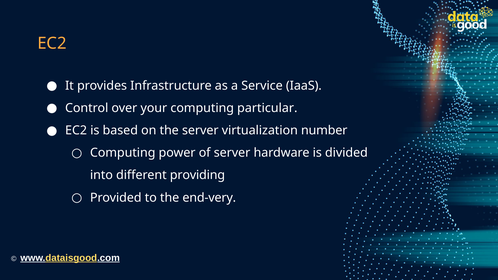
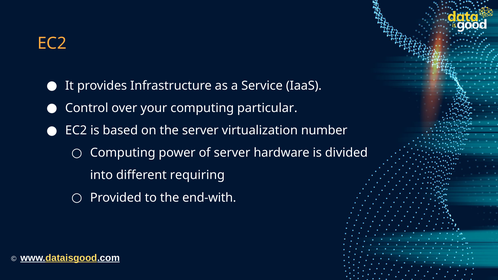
providing: providing -> requiring
end-very: end-very -> end-with
